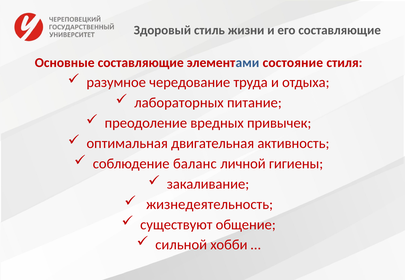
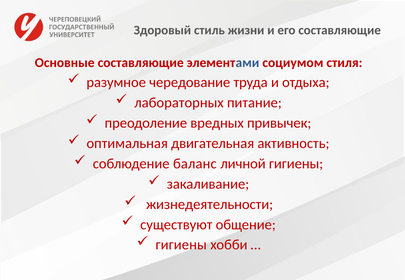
состояние: состояние -> социумом
жизнедеятельность: жизнедеятельность -> жизнедеятельности
сильной at (181, 245): сильной -> гигиены
